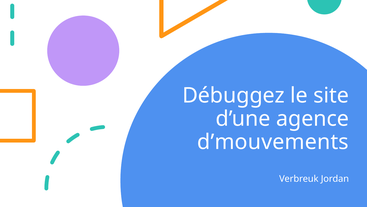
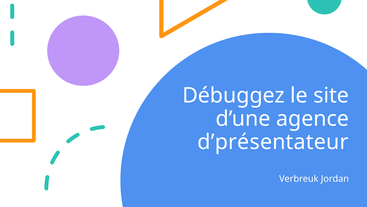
d’mouvements: d’mouvements -> d’présentateur
